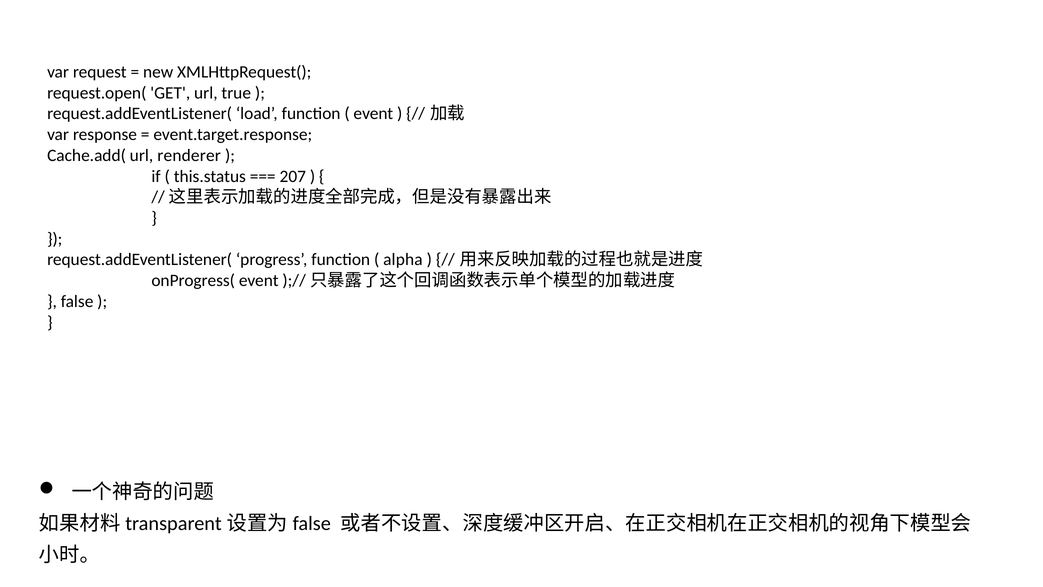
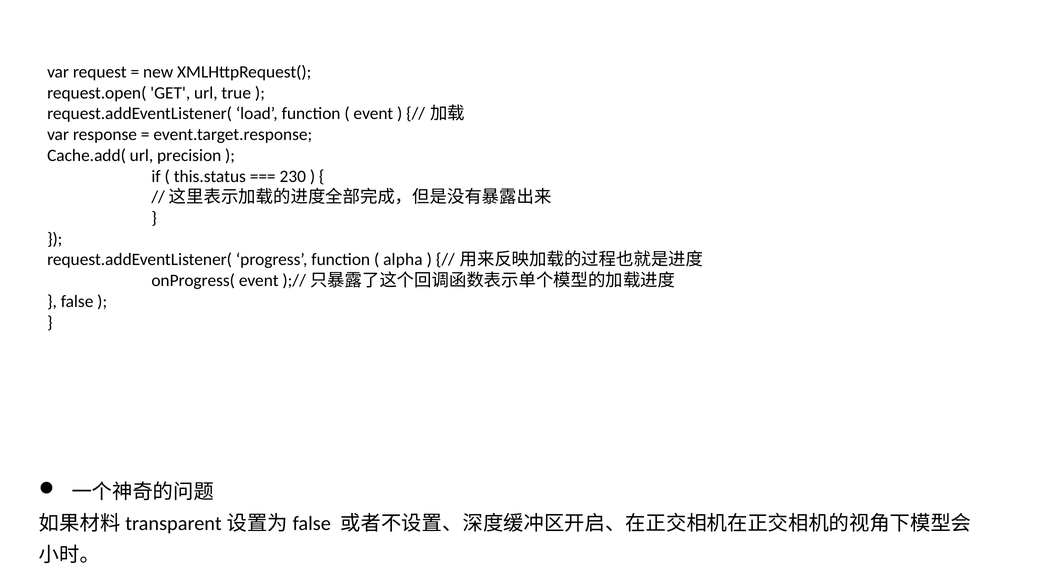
renderer: renderer -> precision
207: 207 -> 230
